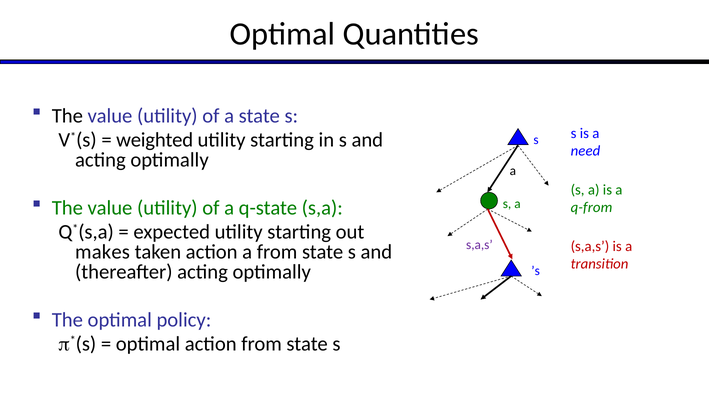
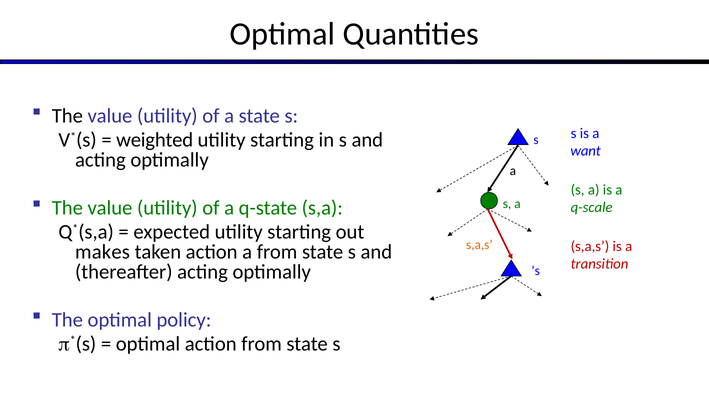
need: need -> want
q-from: q-from -> q-scale
s,a,s at (479, 245) colour: purple -> orange
